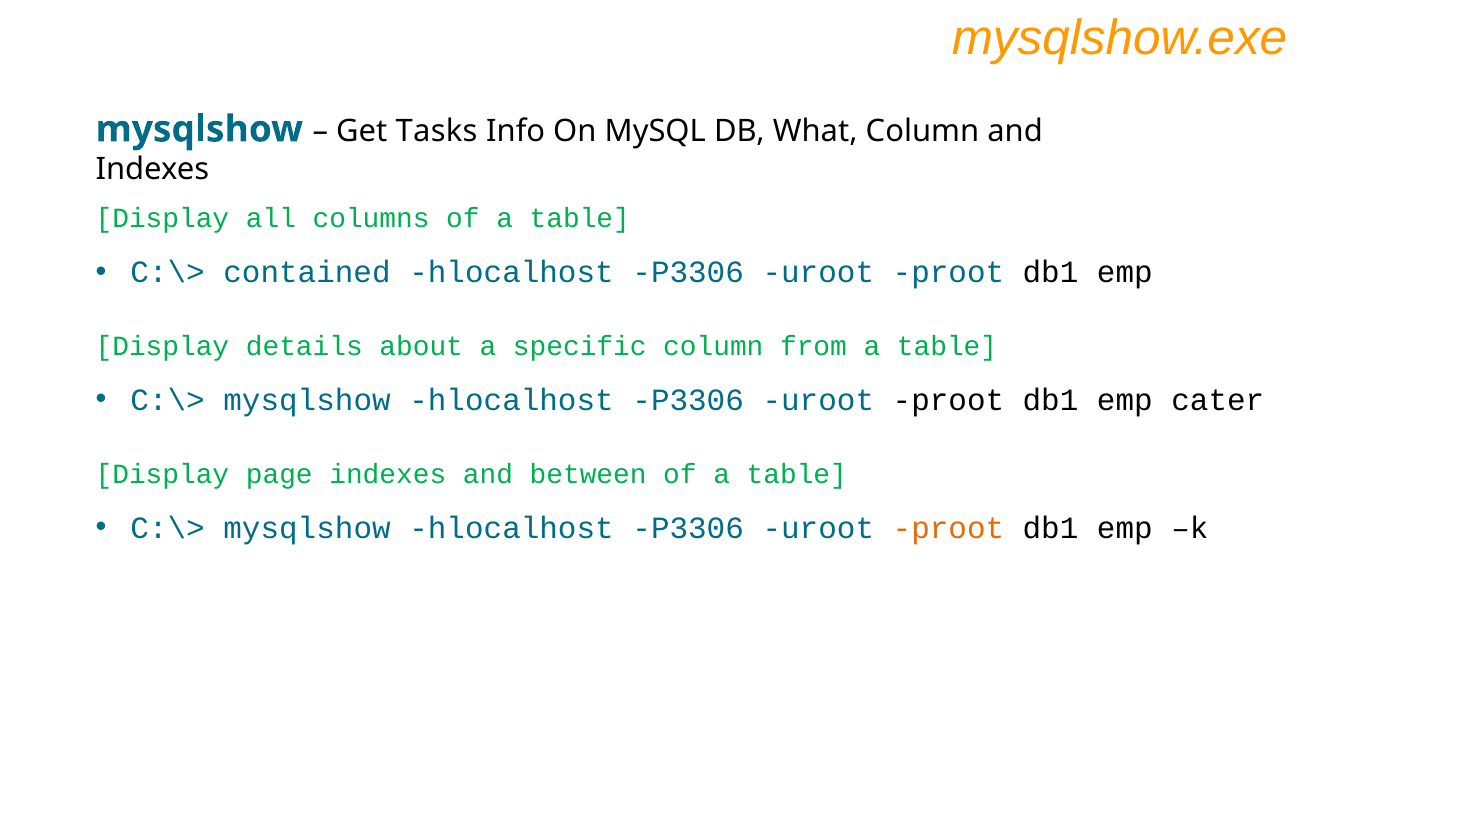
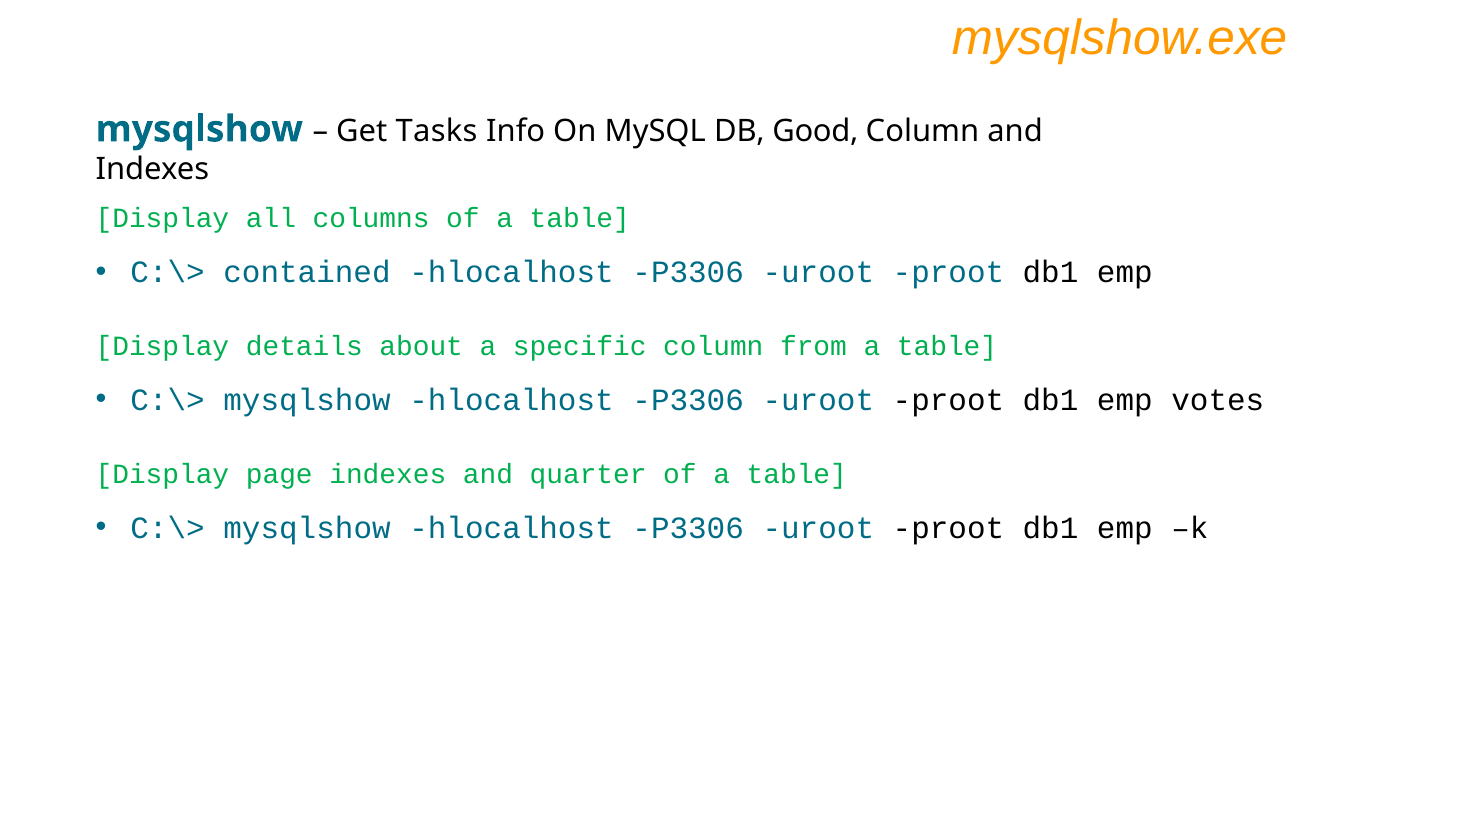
What: What -> Good
cater: cater -> votes
between: between -> quarter
proot at (948, 528) colour: orange -> black
